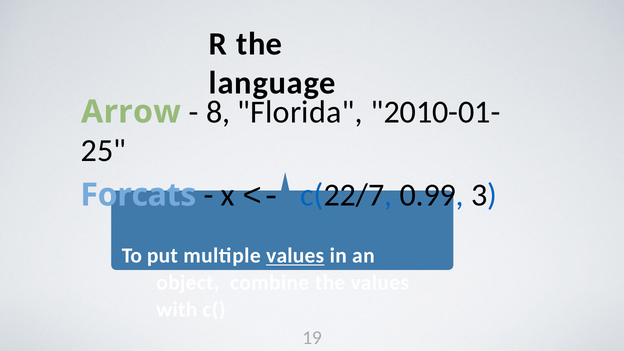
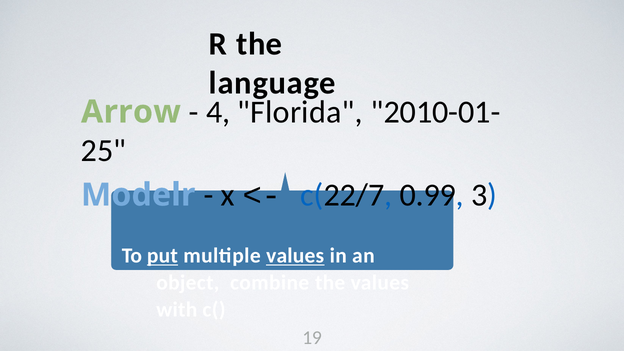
8: 8 -> 4
Forcats: Forcats -> Modelr
put underline: none -> present
